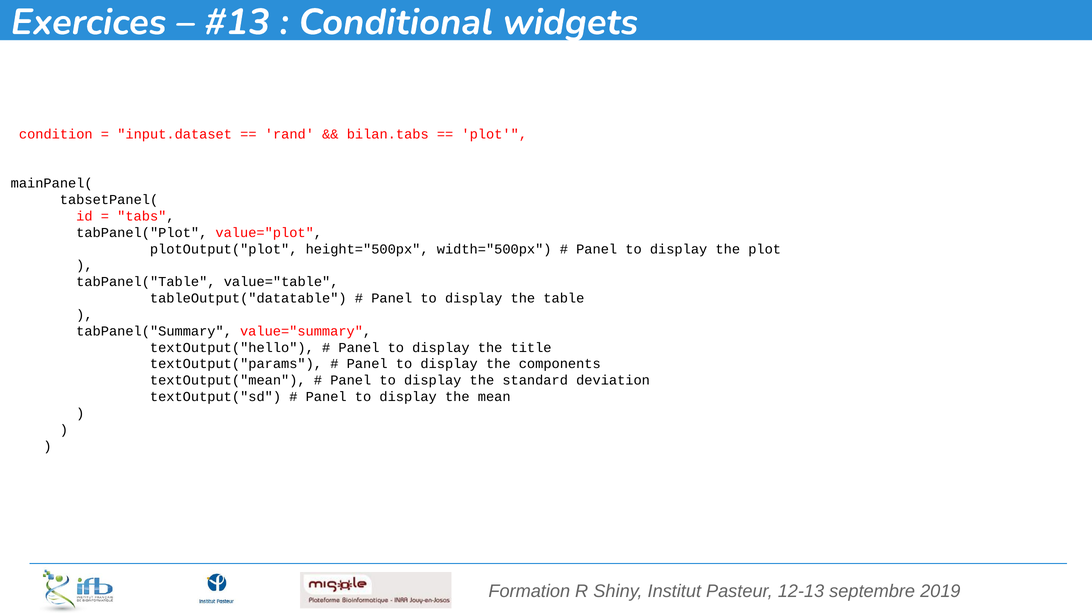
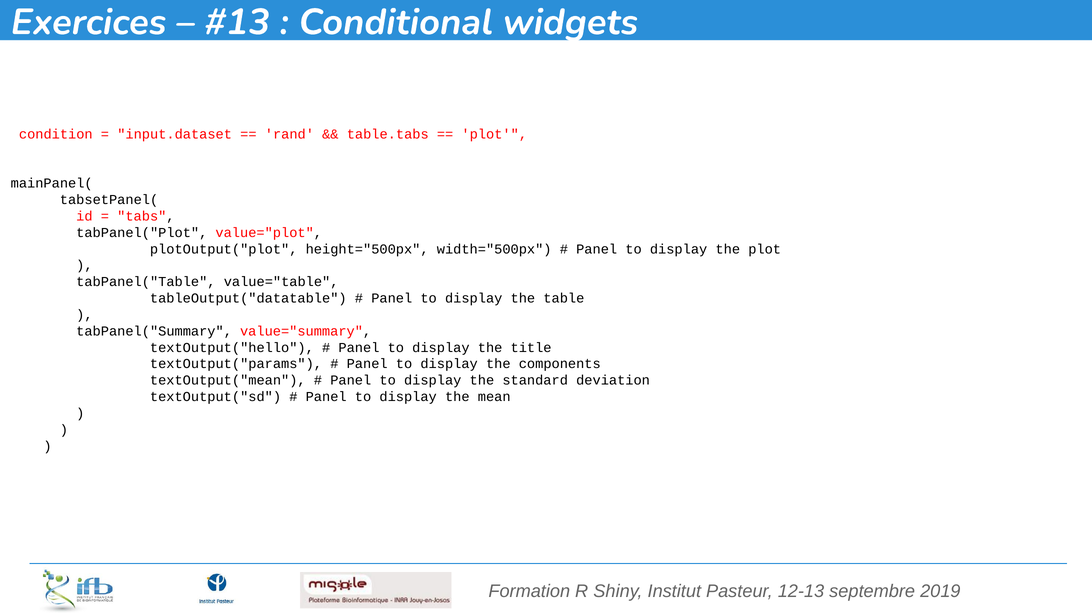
bilan.tabs: bilan.tabs -> table.tabs
